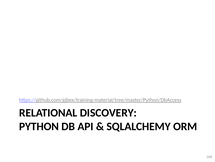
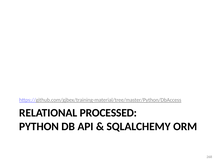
DISCOVERY: DISCOVERY -> PROCESSED
